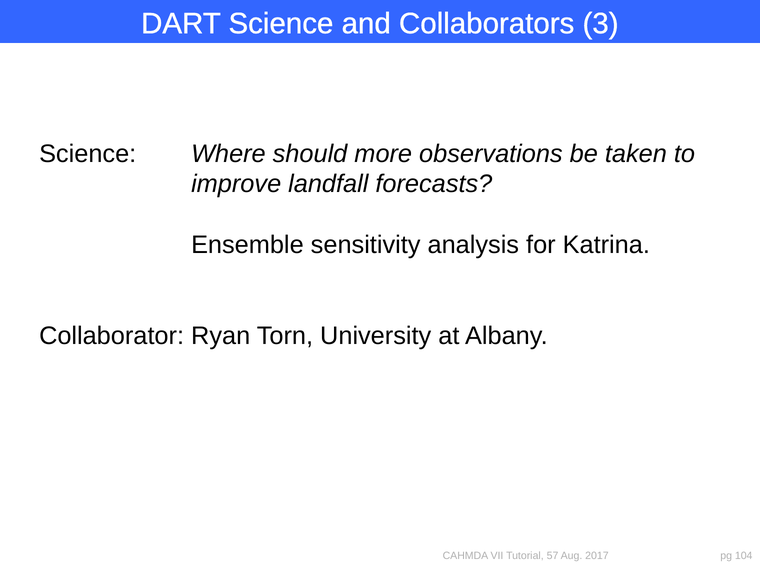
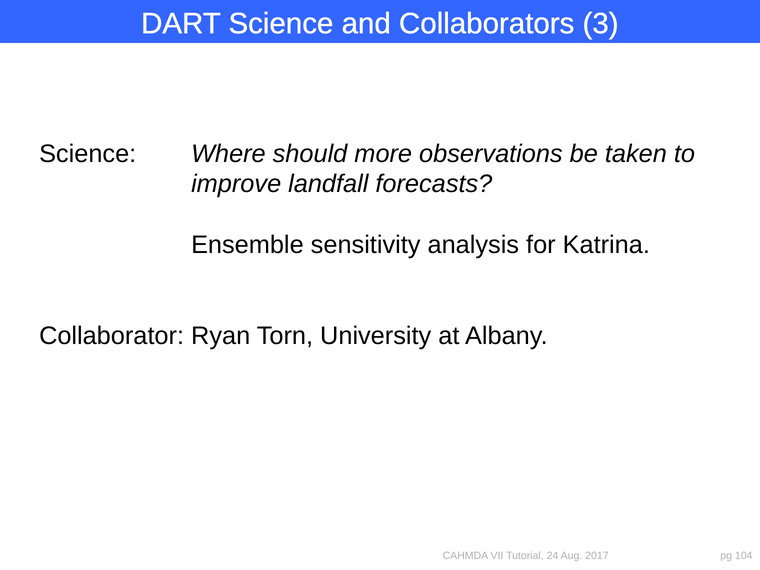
57: 57 -> 24
